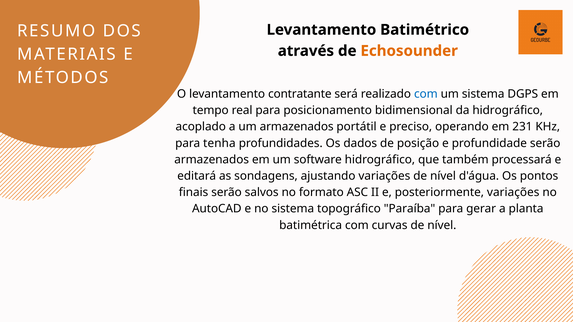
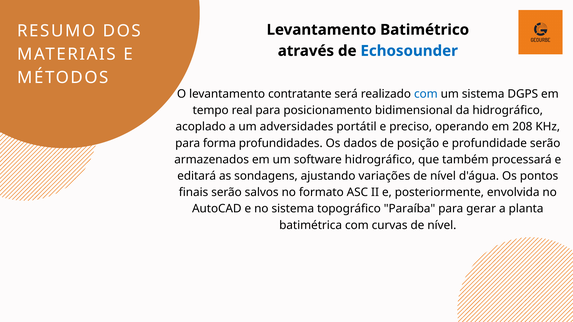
Echosounder colour: orange -> blue
um armazenados: armazenados -> adversidades
231: 231 -> 208
tenha: tenha -> forma
posteriormente variações: variações -> envolvida
